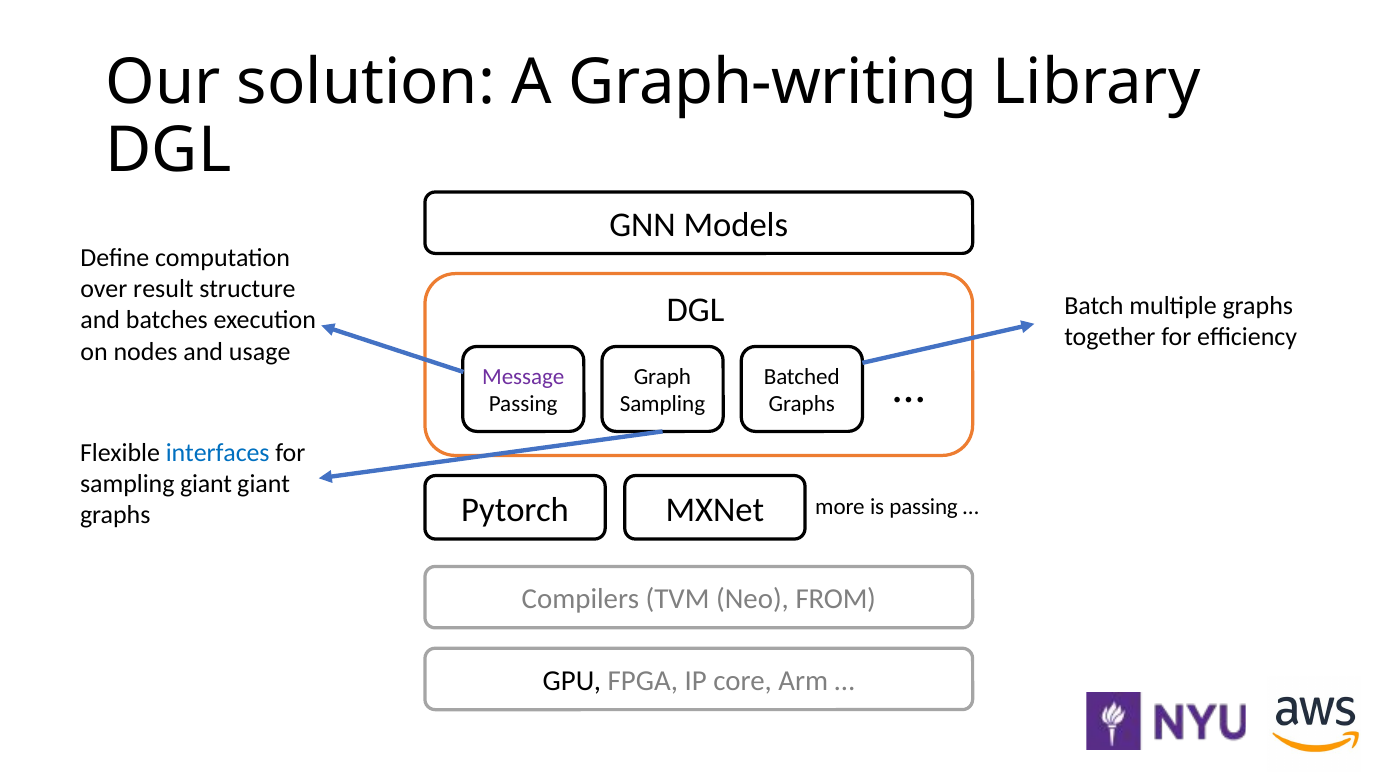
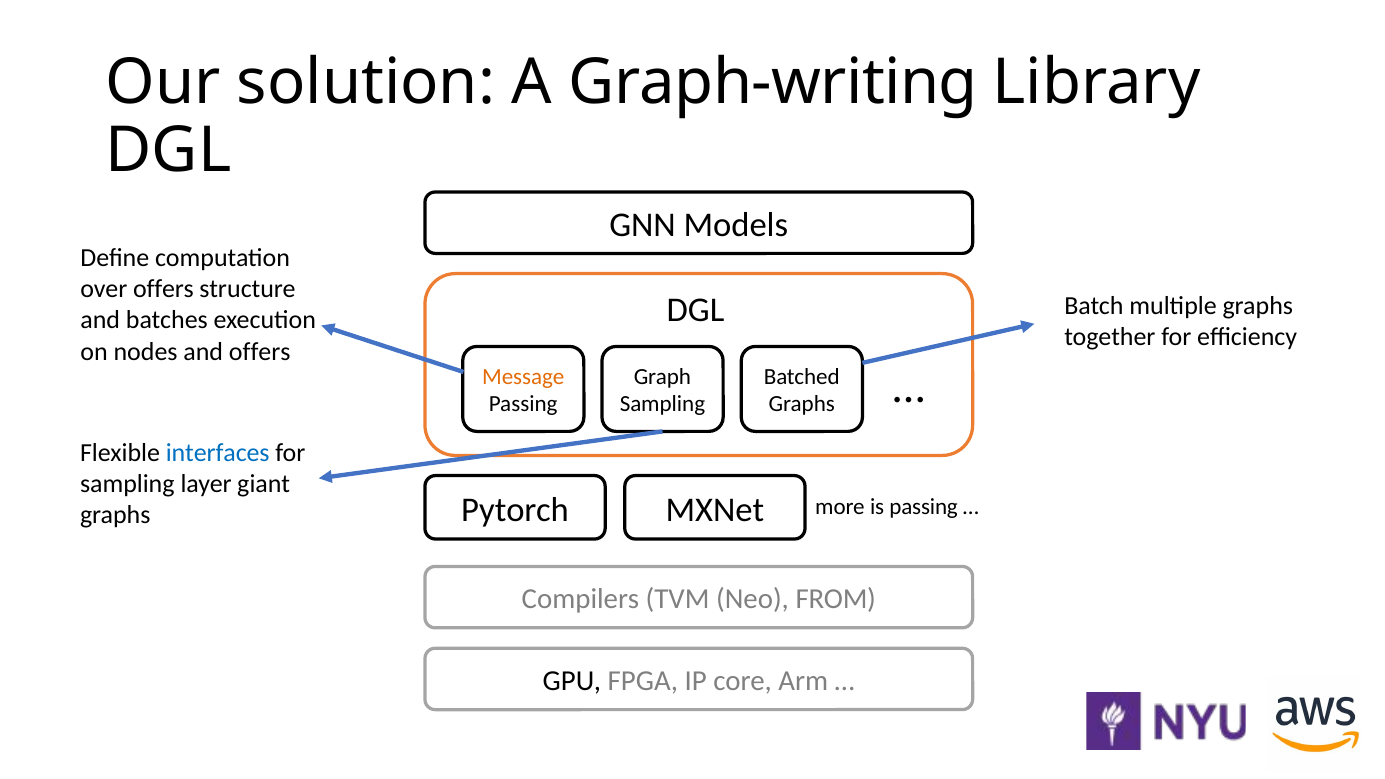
over result: result -> offers
and usage: usage -> offers
Message colour: purple -> orange
sampling giant: giant -> layer
